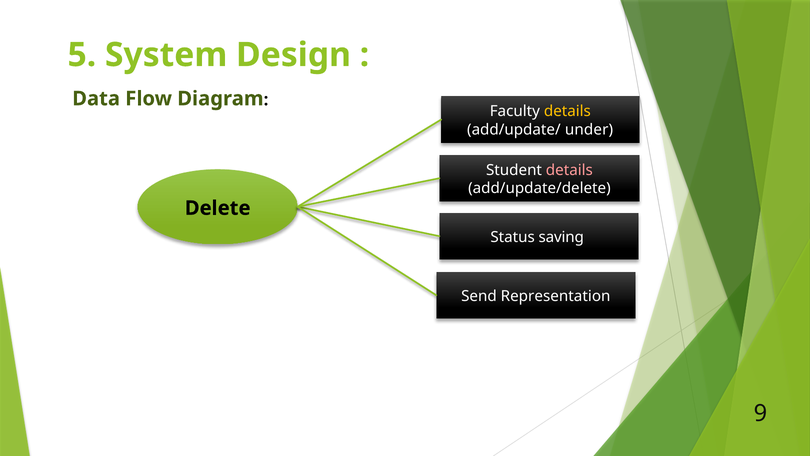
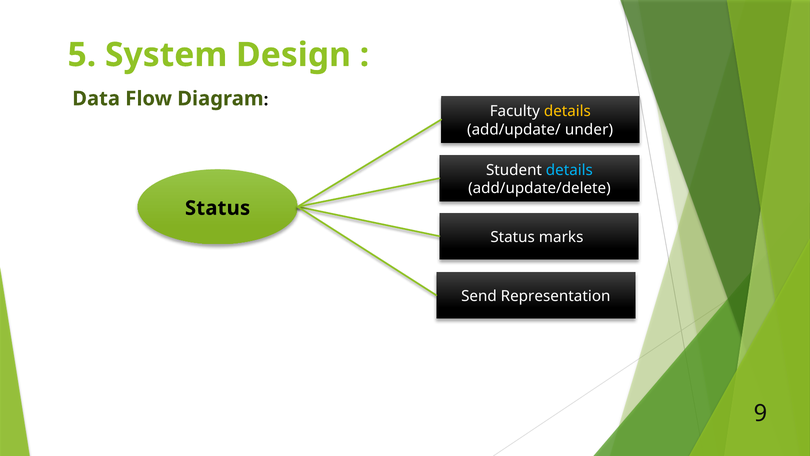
details at (569, 170) colour: pink -> light blue
Delete at (218, 208): Delete -> Status
saving: saving -> marks
